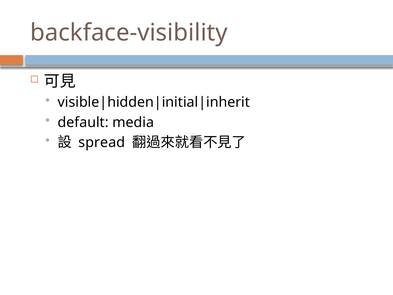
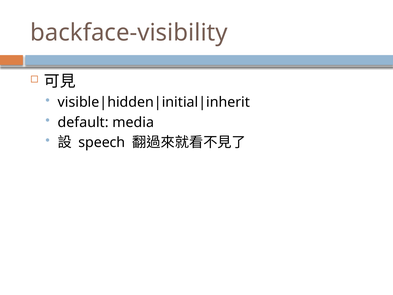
spread: spread -> speech
